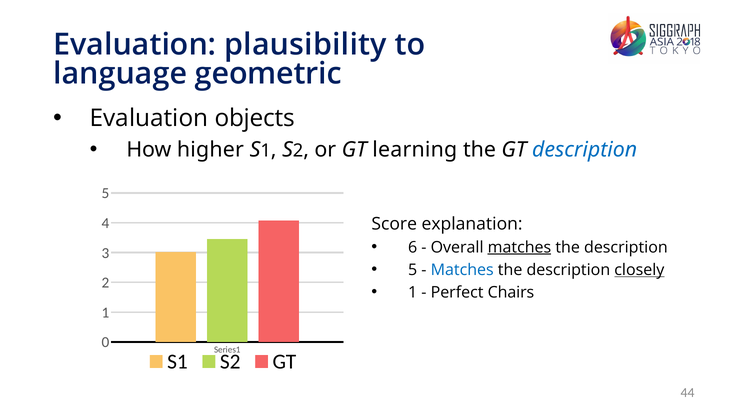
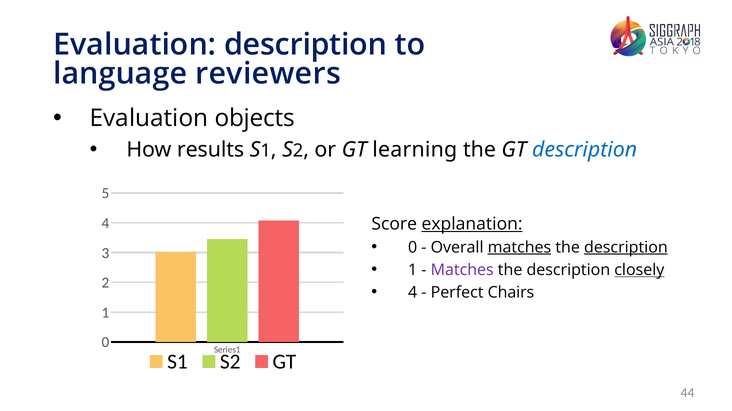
Evaluation plausibility: plausibility -> description
geometric: geometric -> reviewers
higher: higher -> results
explanation underline: none -> present
6 at (413, 248): 6 -> 0
description at (626, 248) underline: none -> present
5 at (413, 270): 5 -> 1
Matches at (462, 270) colour: blue -> purple
1 at (413, 293): 1 -> 4
